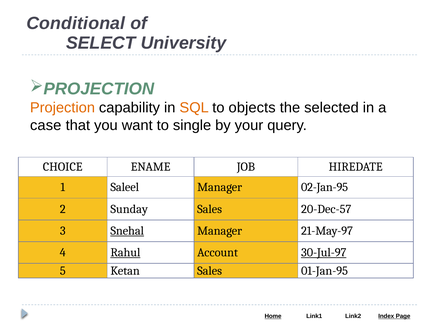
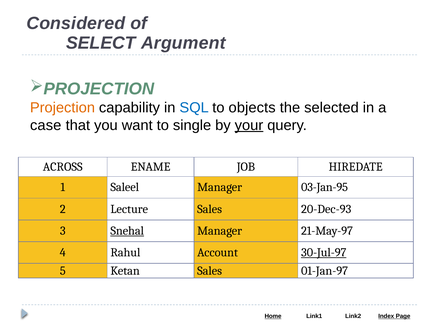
Conditional: Conditional -> Considered
University: University -> Argument
SQL colour: orange -> blue
your underline: none -> present
CHOICE: CHOICE -> ACROSS
02-Jan-95: 02-Jan-95 -> 03-Jan-95
Sunday: Sunday -> Lecture
20-Dec-57: 20-Dec-57 -> 20-Dec-93
Rahul underline: present -> none
01-Jan-95: 01-Jan-95 -> 01-Jan-97
